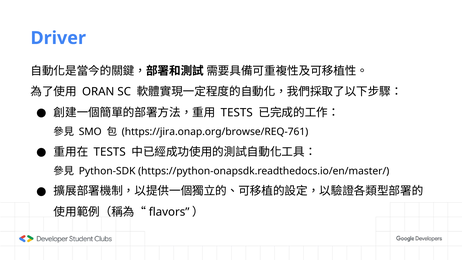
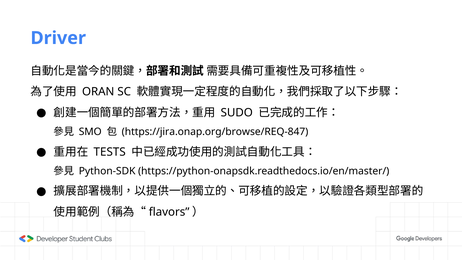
TESTS at (237, 113): TESTS -> SUDO
https://jira.onap.org/browse/REQ-761: https://jira.onap.org/browse/REQ-761 -> https://jira.onap.org/browse/REQ-847
